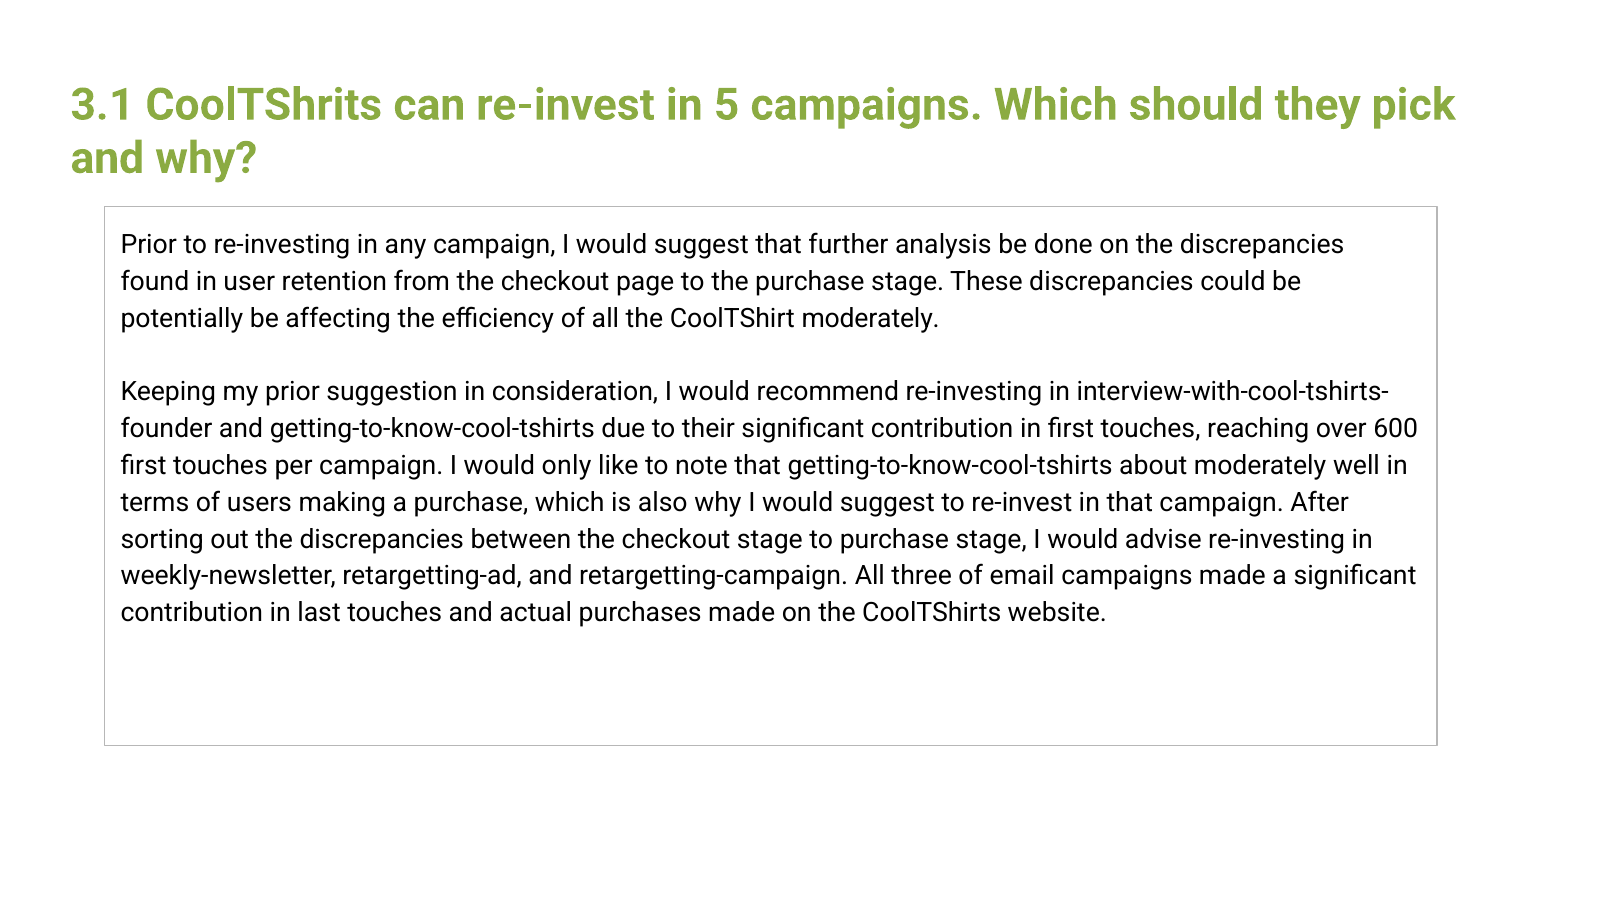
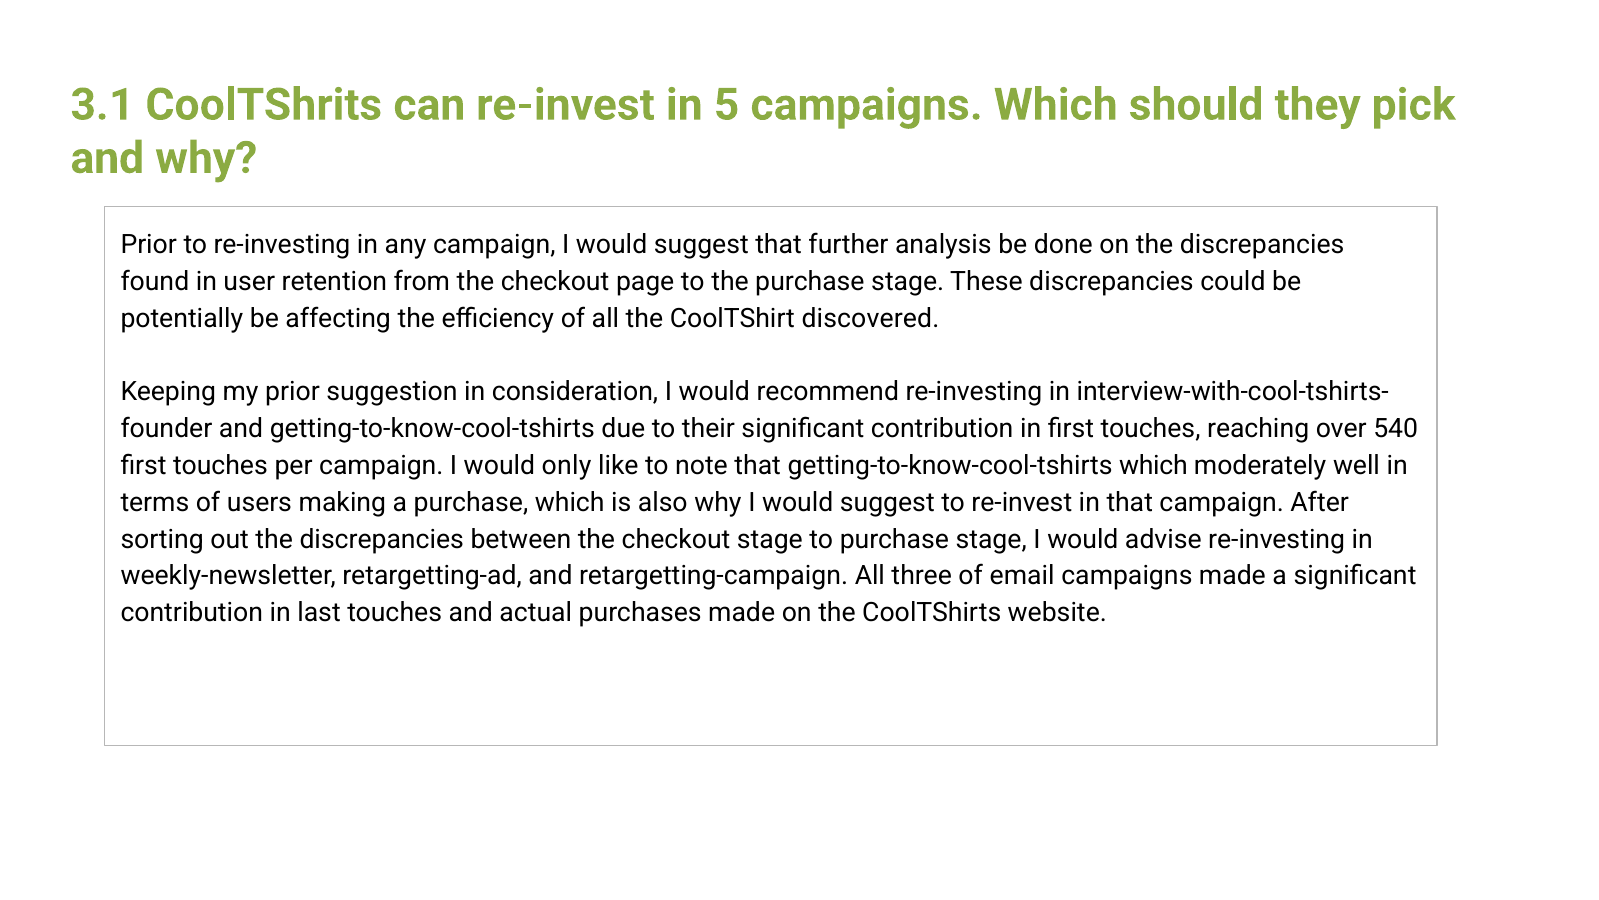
CoolTShirt moderately: moderately -> discovered
600: 600 -> 540
getting-to-know-cool-tshirts about: about -> which
